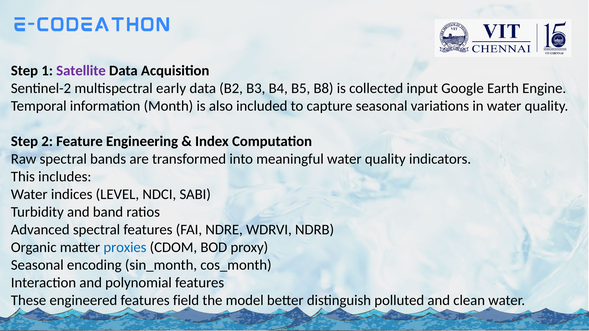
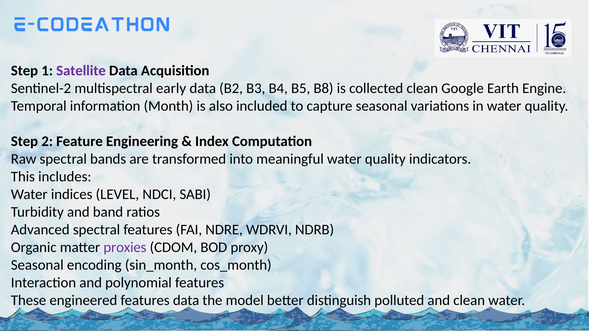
collected input: input -> clean
proxies colour: blue -> purple
features field: field -> data
